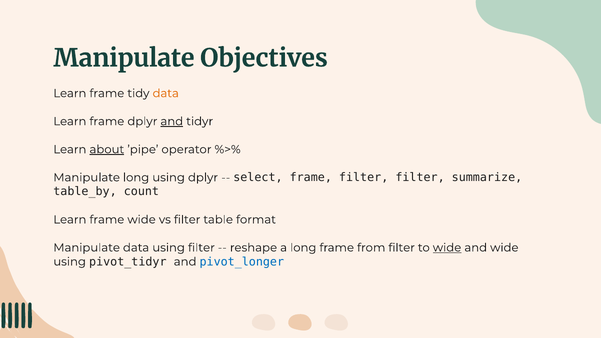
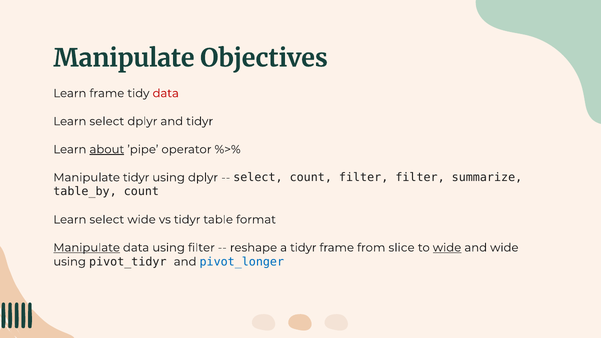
data at (166, 93) colour: orange -> red
frame at (107, 121): frame -> select
and at (172, 121) underline: present -> none
Manipulate long: long -> tidyr
select frame: frame -> count
frame at (107, 220): frame -> select
vs filter: filter -> tidyr
Manipulate at (87, 248) underline: none -> present
a long: long -> tidyr
from filter: filter -> slice
